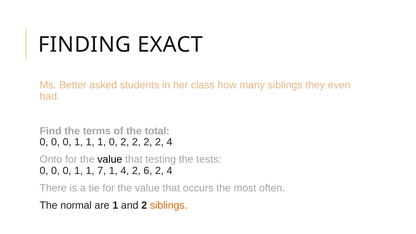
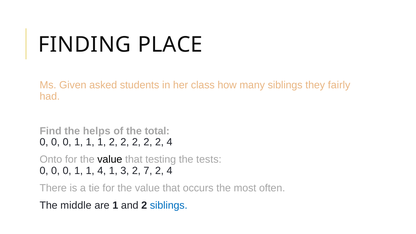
EXACT: EXACT -> PLACE
Better: Better -> Given
even: even -> fairly
terms: terms -> helps
1 0: 0 -> 2
1 7: 7 -> 4
1 4: 4 -> 3
6: 6 -> 7
normal: normal -> middle
siblings at (169, 205) colour: orange -> blue
